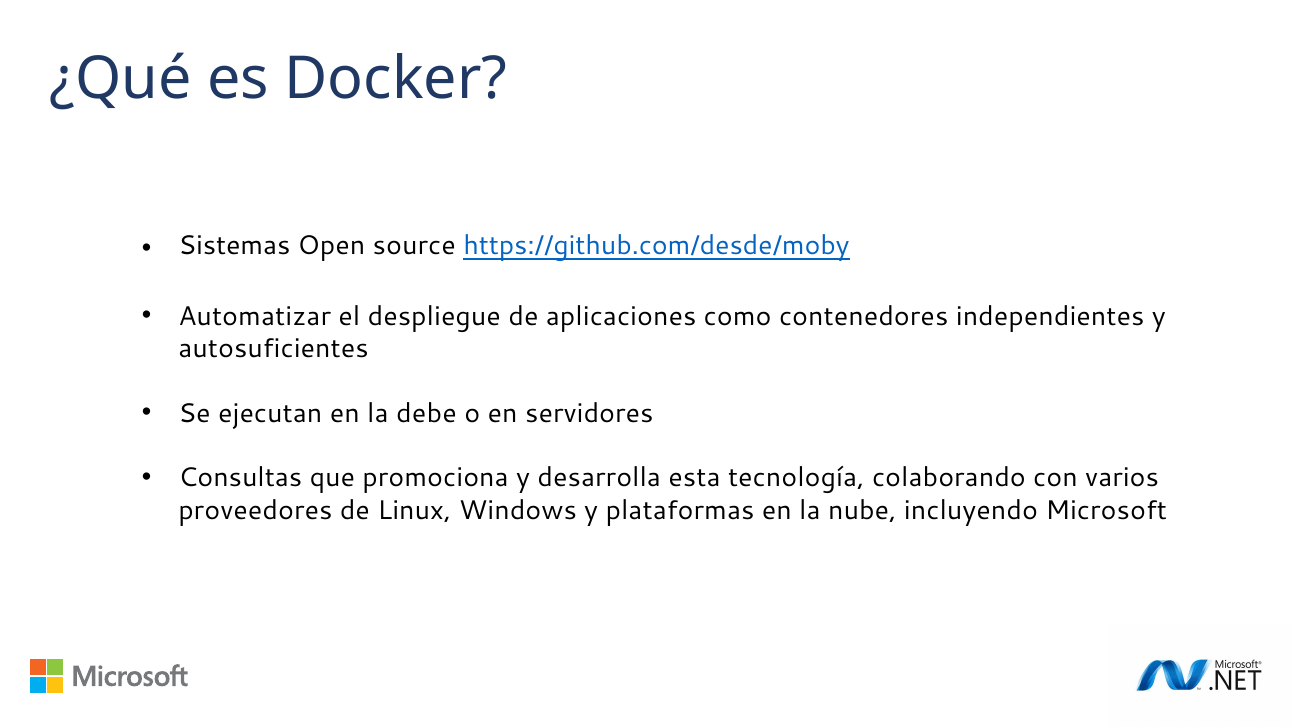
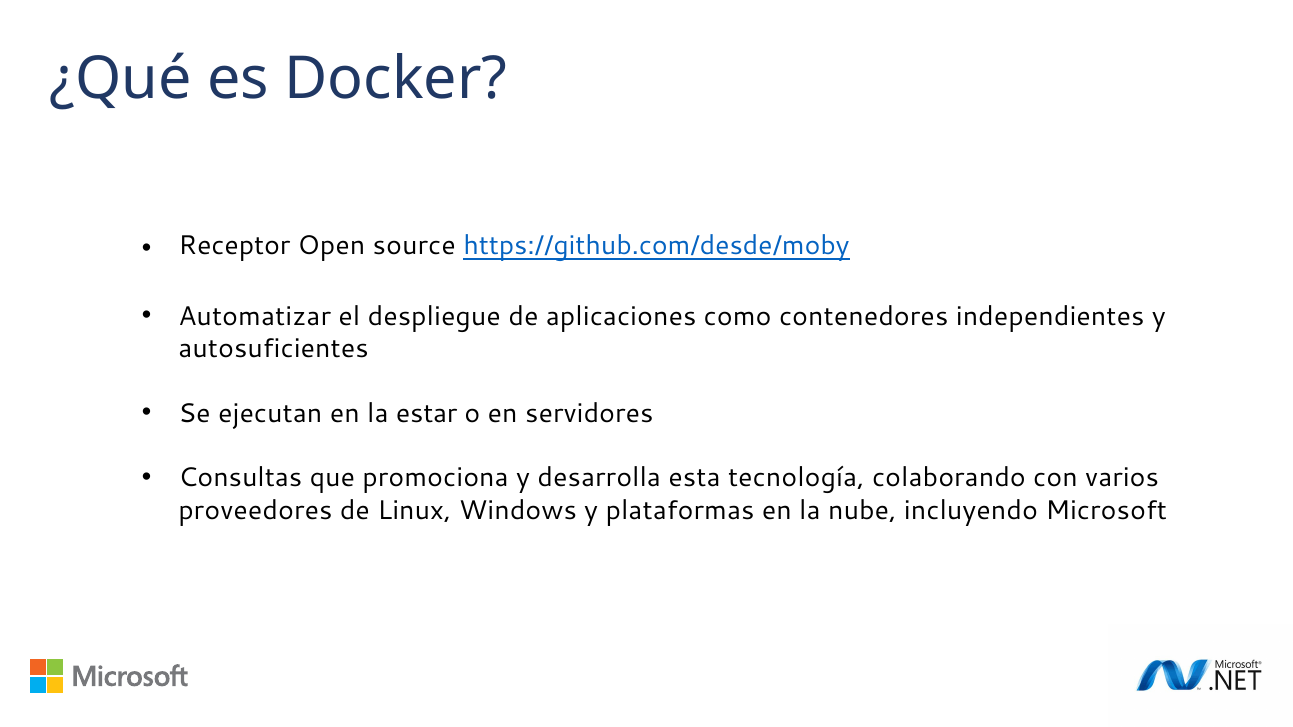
Sistemas: Sistemas -> Receptor
debe: debe -> estar
